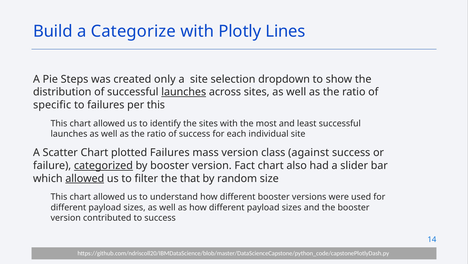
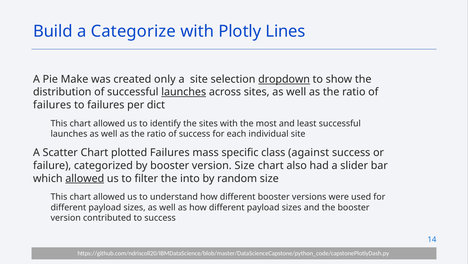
Steps: Steps -> Make
dropdown underline: none -> present
specific at (52, 105): specific -> failures
per this: this -> dict
mass version: version -> specific
categorized underline: present -> none
version Fact: Fact -> Size
that: that -> into
